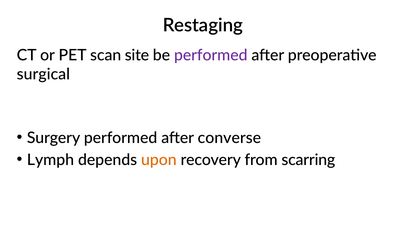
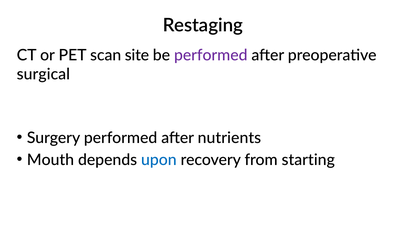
converse: converse -> nutrients
Lymph: Lymph -> Mouth
upon colour: orange -> blue
scarring: scarring -> starting
